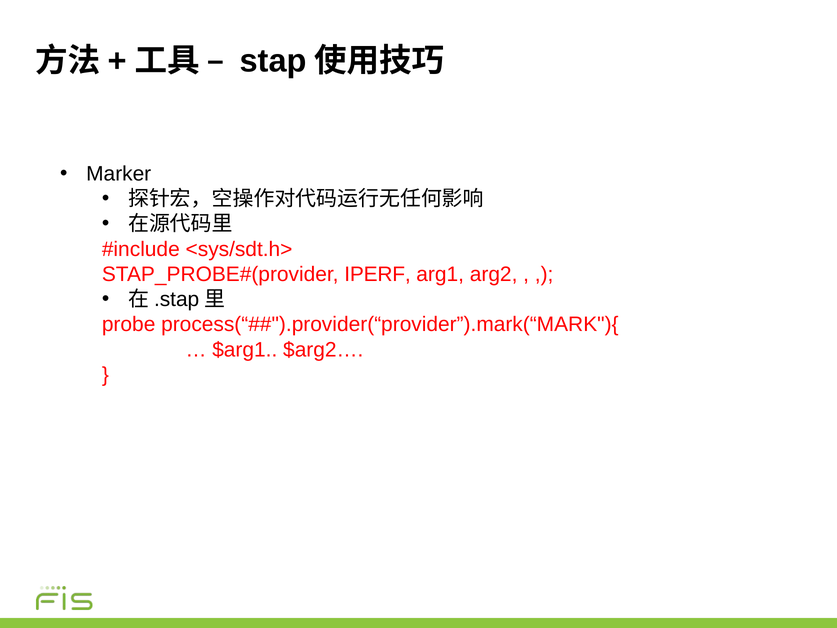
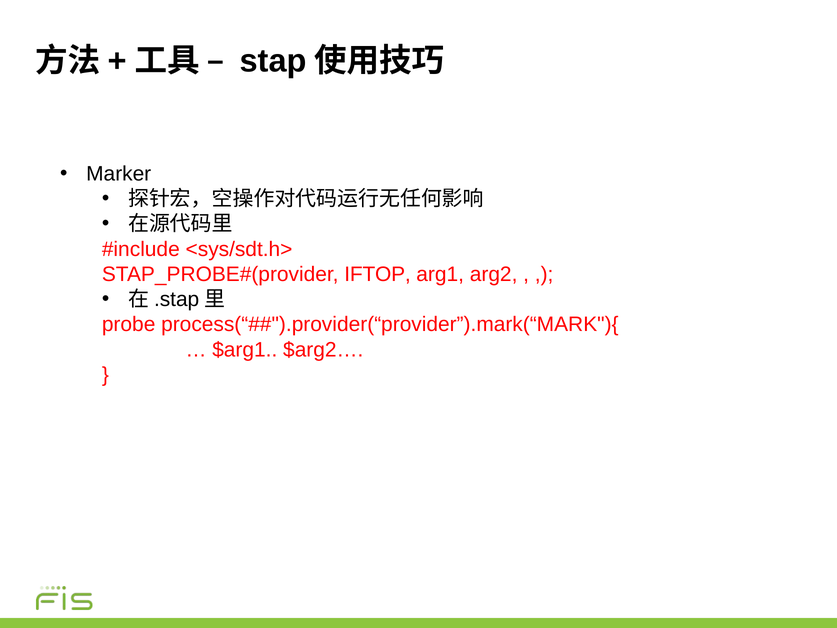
IPERF: IPERF -> IFTOP
